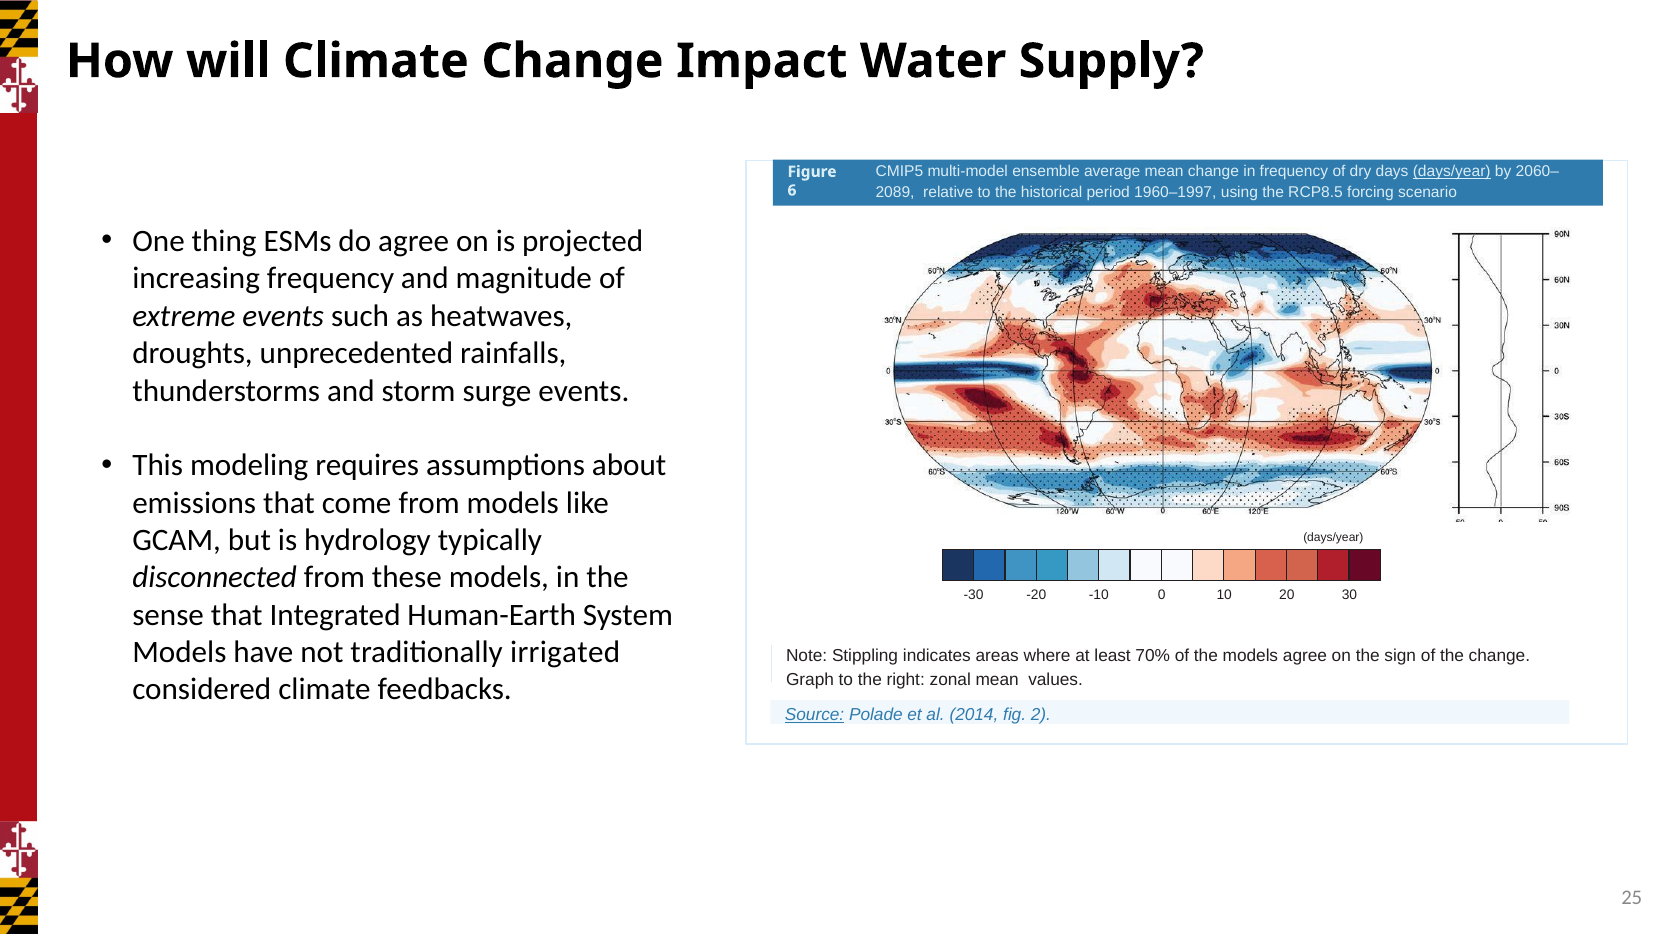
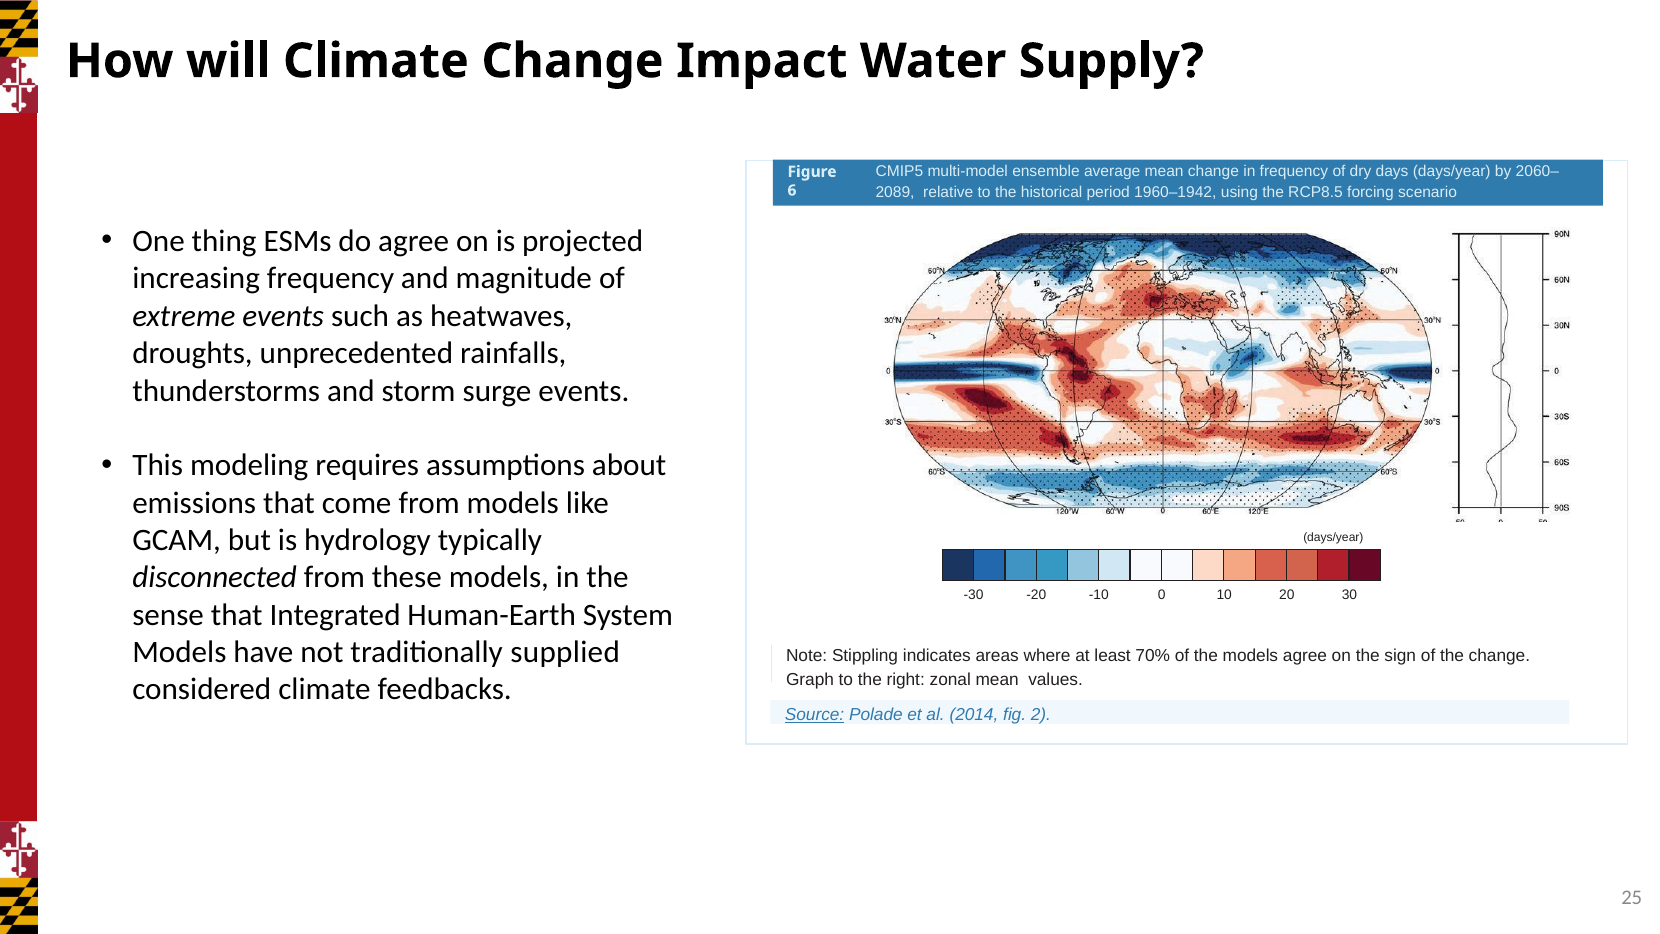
days/year at (1452, 172) underline: present -> none
1960–1997: 1960–1997 -> 1960–1942
irrigated: irrigated -> supplied
